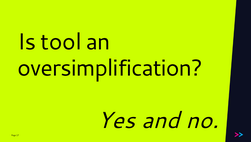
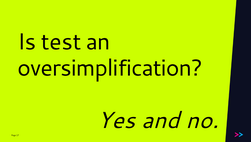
tool: tool -> test
